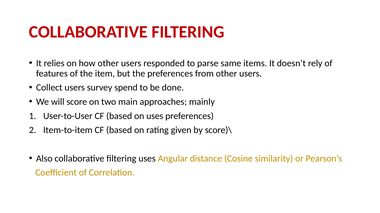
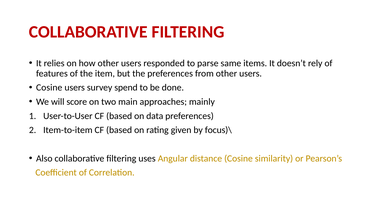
Collect at (49, 88): Collect -> Cosine
on uses: uses -> data
score)\: score)\ -> focus)\
